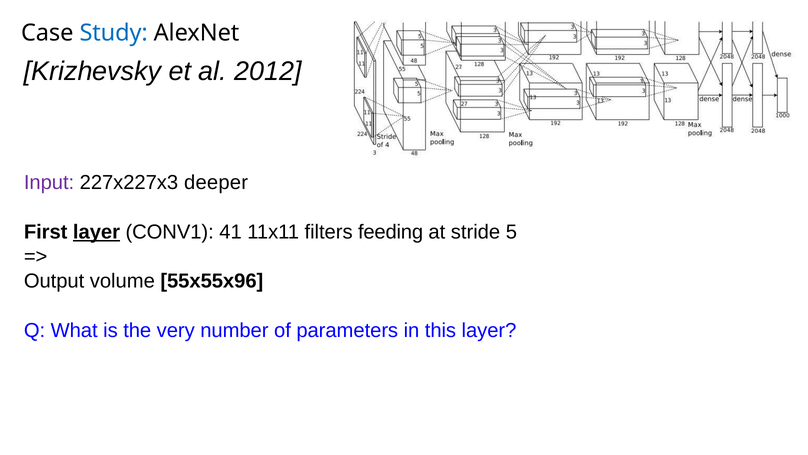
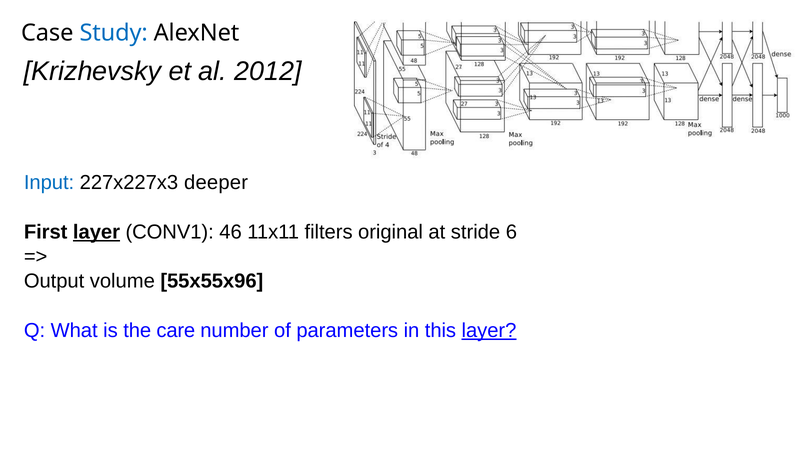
Input colour: purple -> blue
41: 41 -> 46
feeding: feeding -> original
5: 5 -> 6
very: very -> care
layer at (489, 330) underline: none -> present
